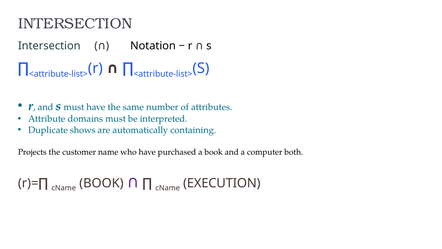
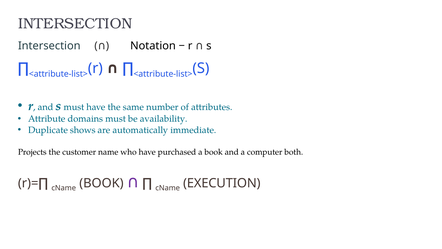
interpreted: interpreted -> availability
containing: containing -> immediate
